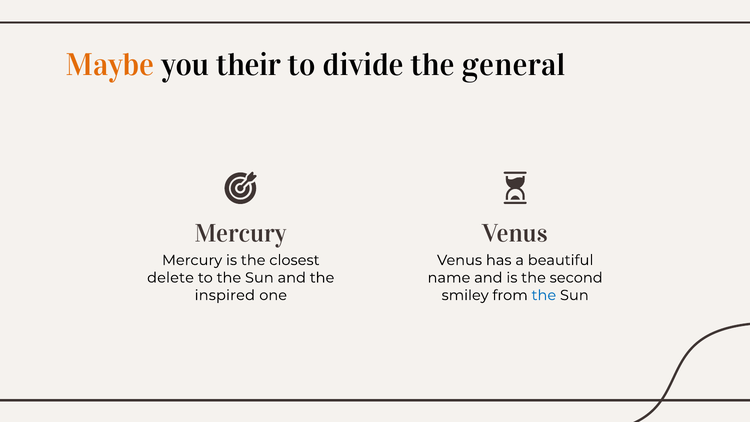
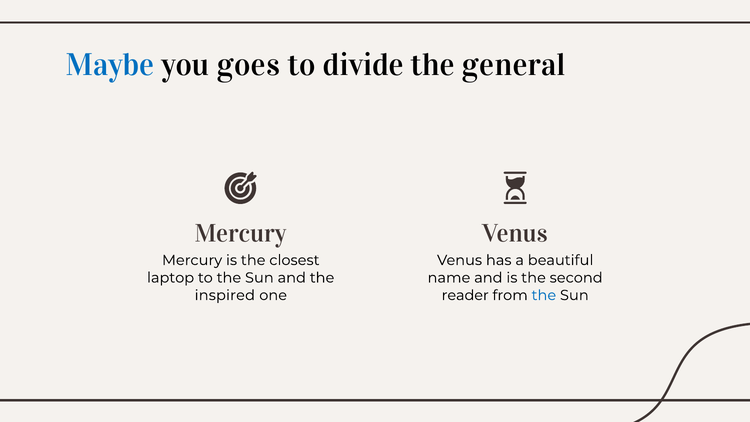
Maybe colour: orange -> blue
their: their -> goes
delete: delete -> laptop
smiley: smiley -> reader
